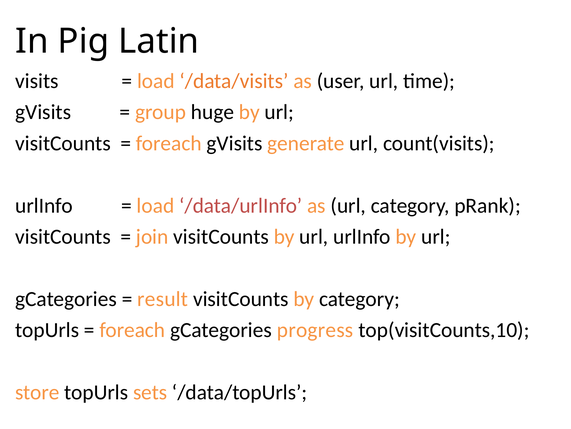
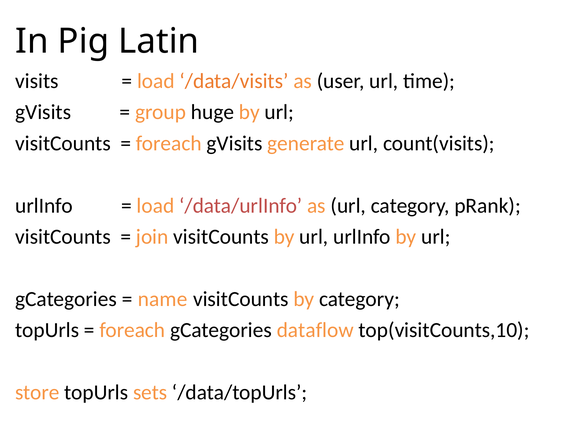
result: result -> name
progress: progress -> dataflow
